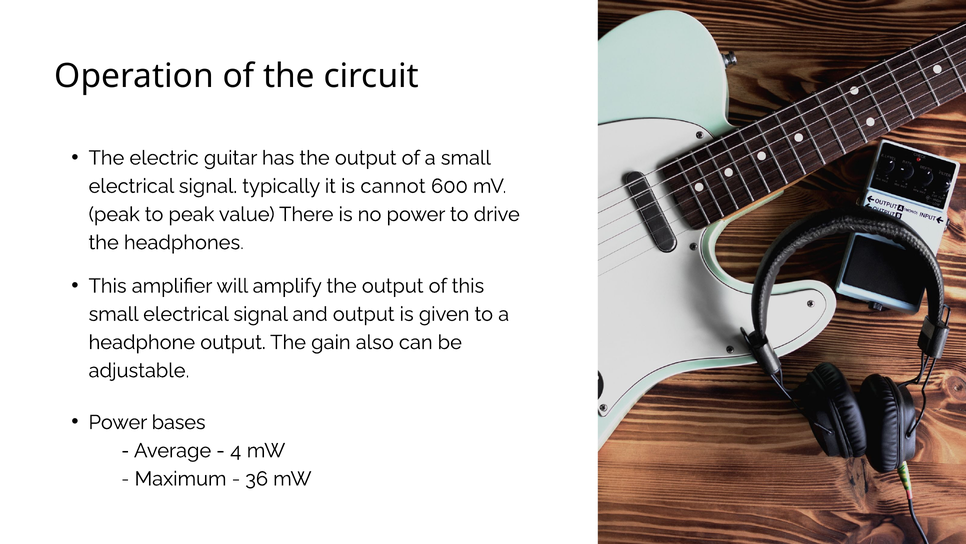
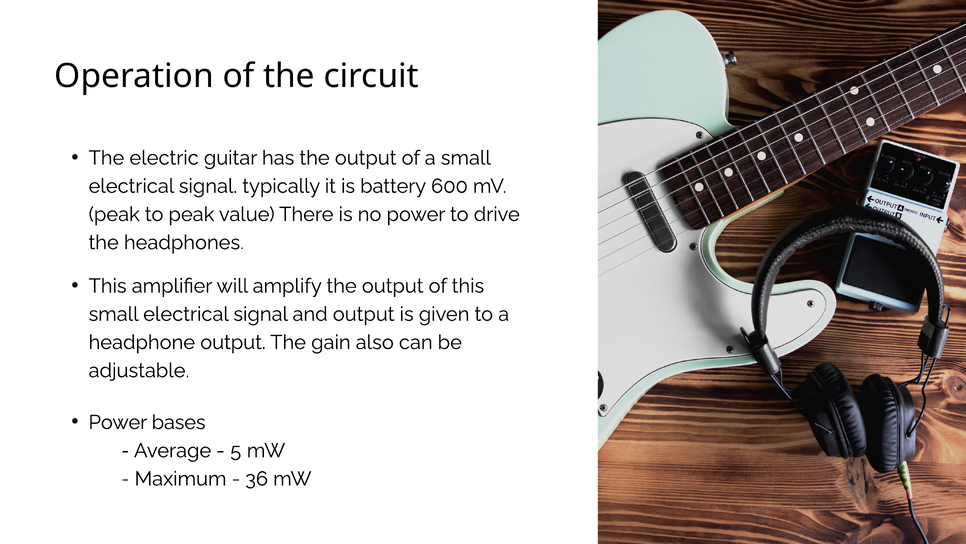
cannot: cannot -> battery
4: 4 -> 5
